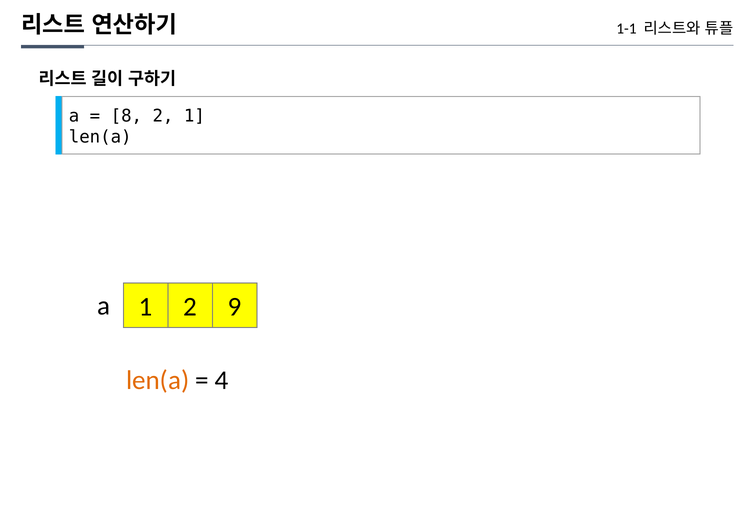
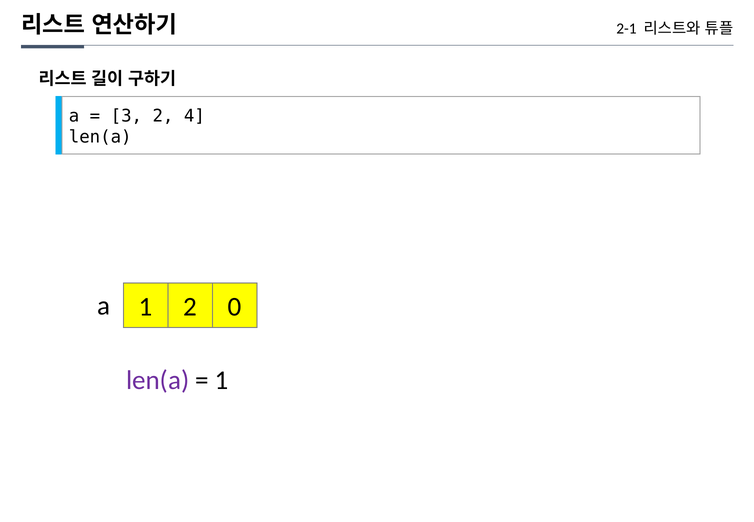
1-1: 1-1 -> 2-1
8: 8 -> 3
2 1: 1 -> 4
9: 9 -> 0
len(a at (158, 380) colour: orange -> purple
4 at (222, 380): 4 -> 1
